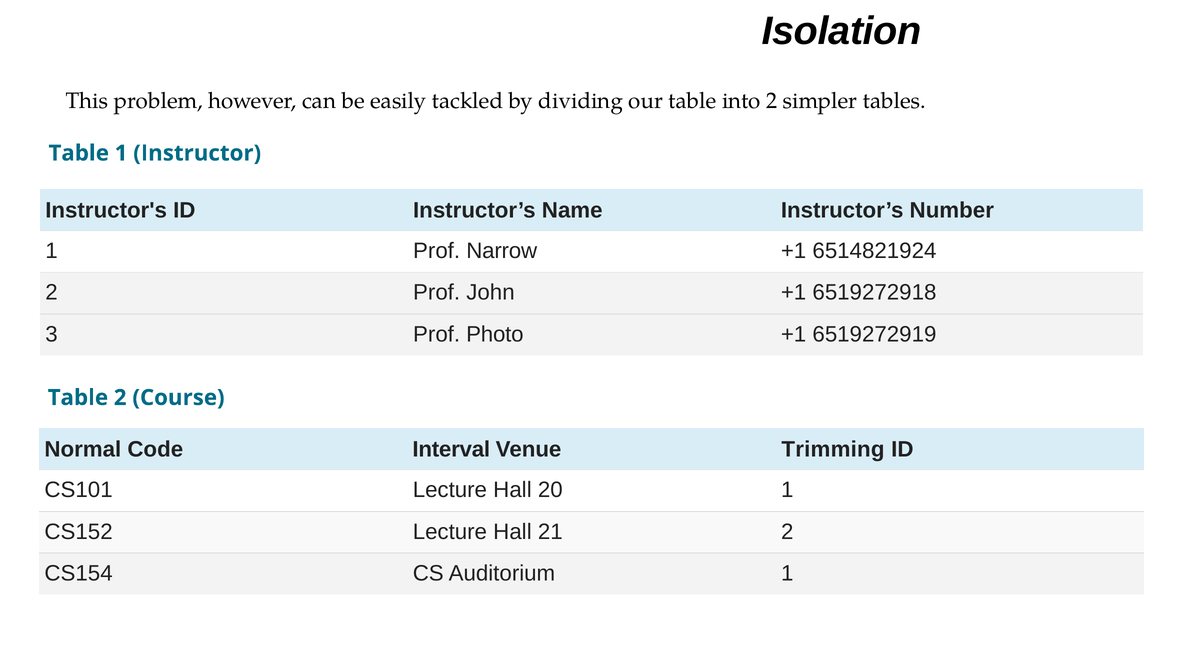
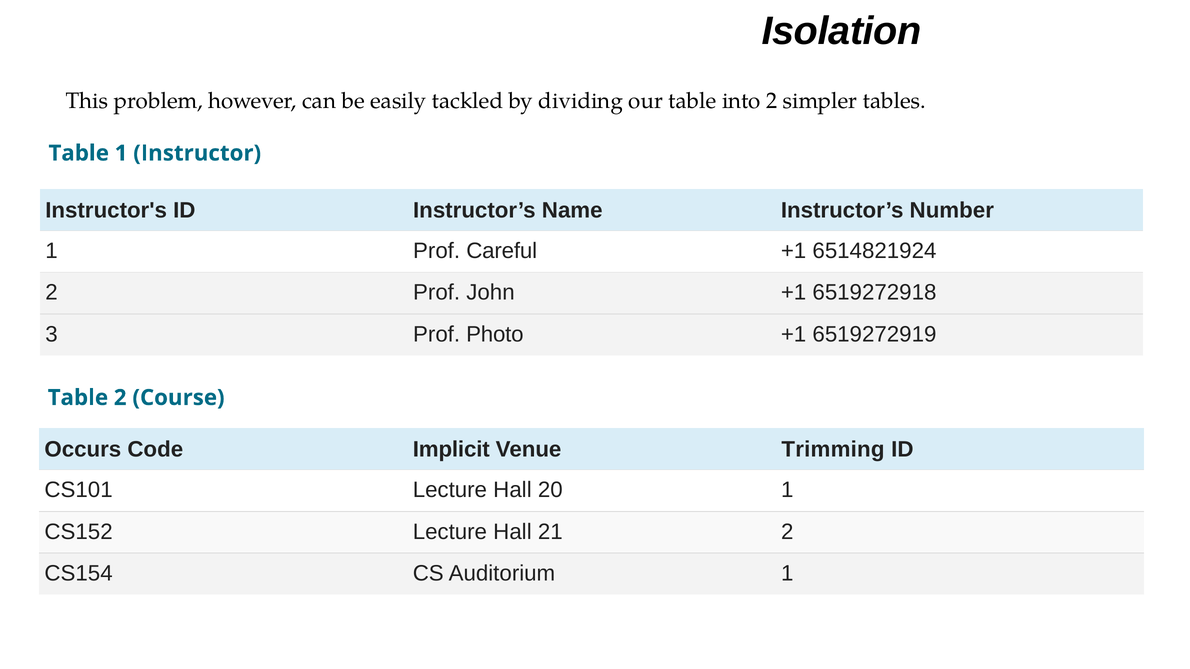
Narrow: Narrow -> Careful
Normal: Normal -> Occurs
Interval: Interval -> Implicit
